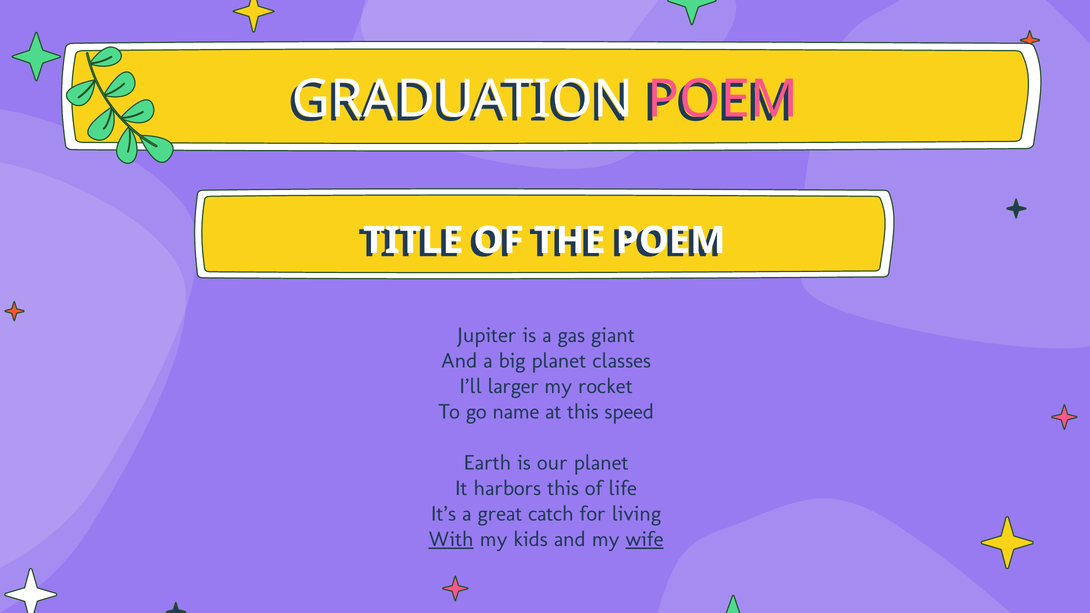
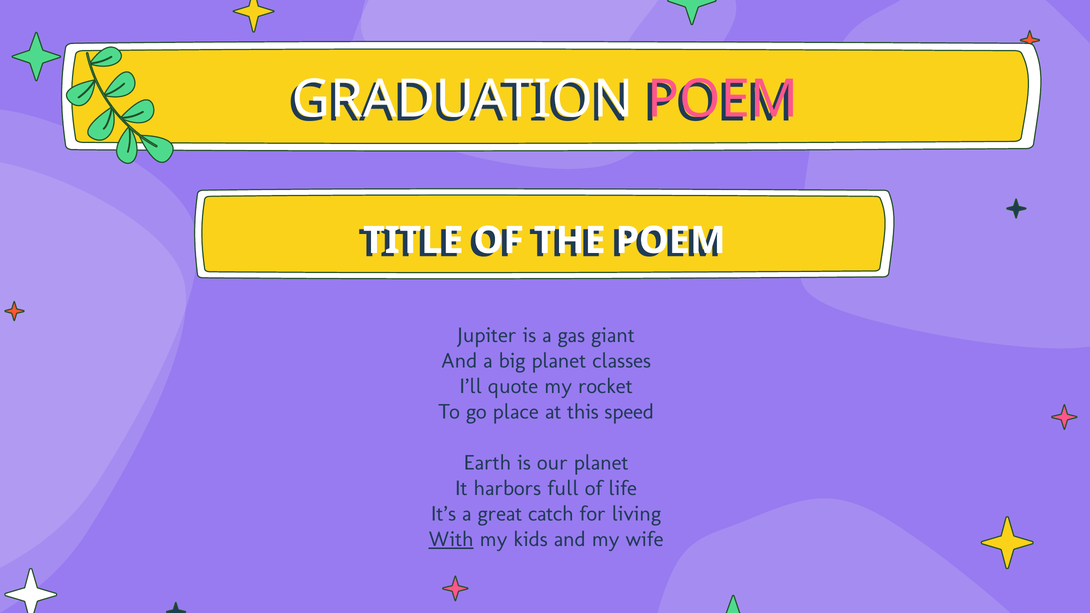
larger: larger -> quote
name: name -> place
harbors this: this -> full
wife underline: present -> none
